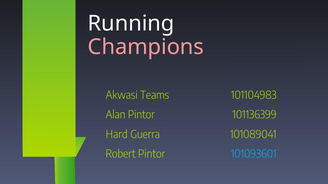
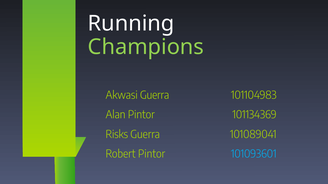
Champions colour: pink -> light green
Akwasi Teams: Teams -> Guerra
101136399: 101136399 -> 101134369
Hard: Hard -> Risks
